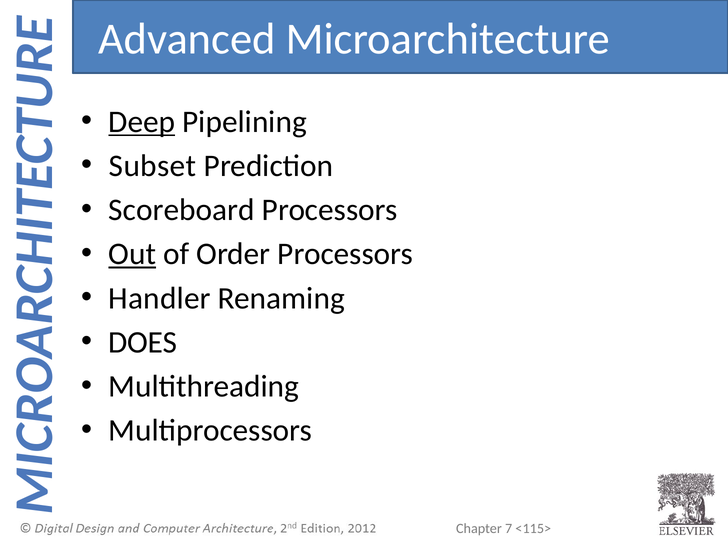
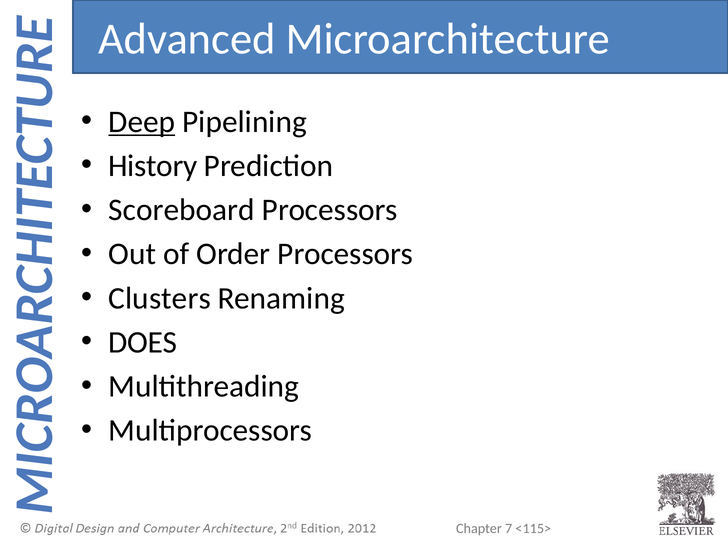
Subset: Subset -> History
Out underline: present -> none
Handler: Handler -> Clusters
